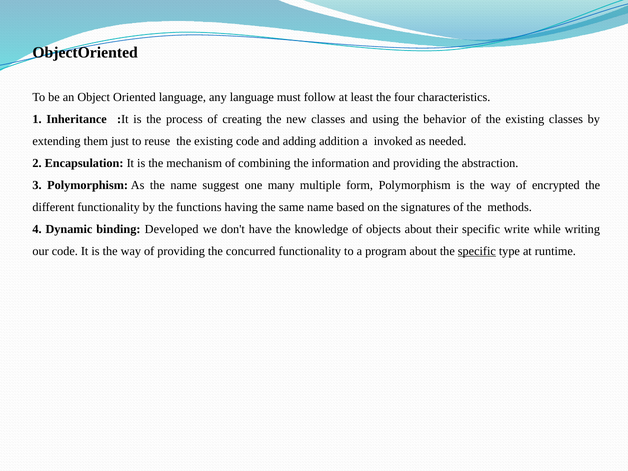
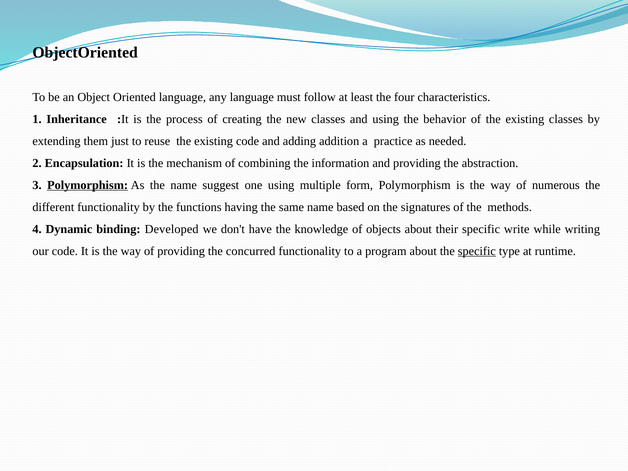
invoked: invoked -> practice
Polymorphism at (88, 185) underline: none -> present
one many: many -> using
encrypted: encrypted -> numerous
